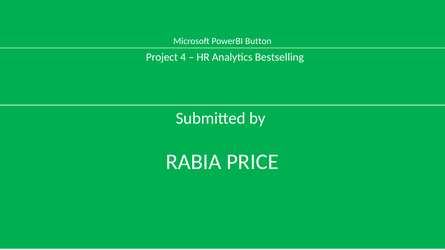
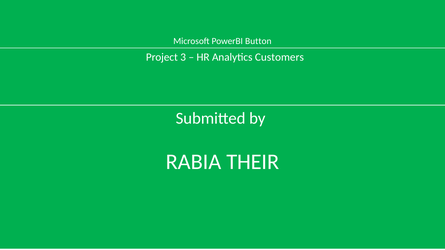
4: 4 -> 3
Bestselling: Bestselling -> Customers
PRICE: PRICE -> THEIR
